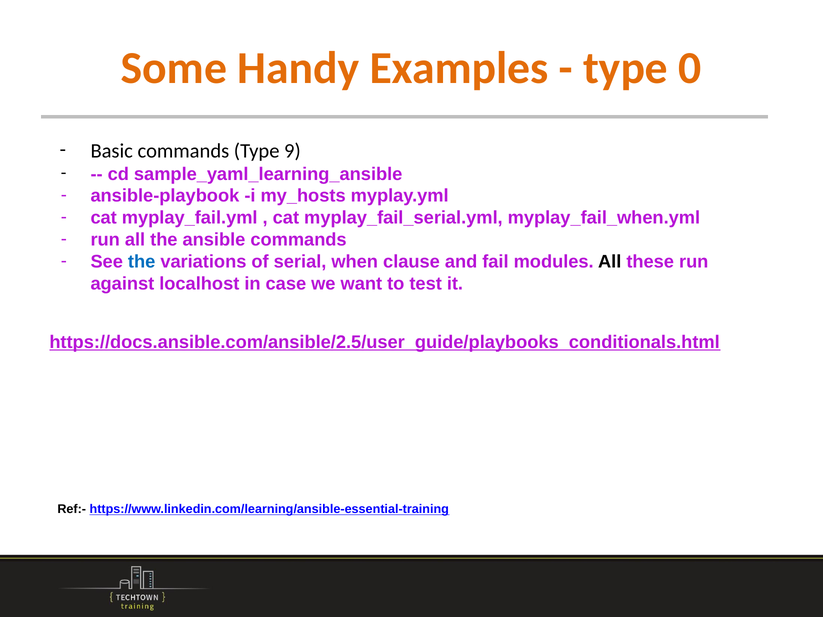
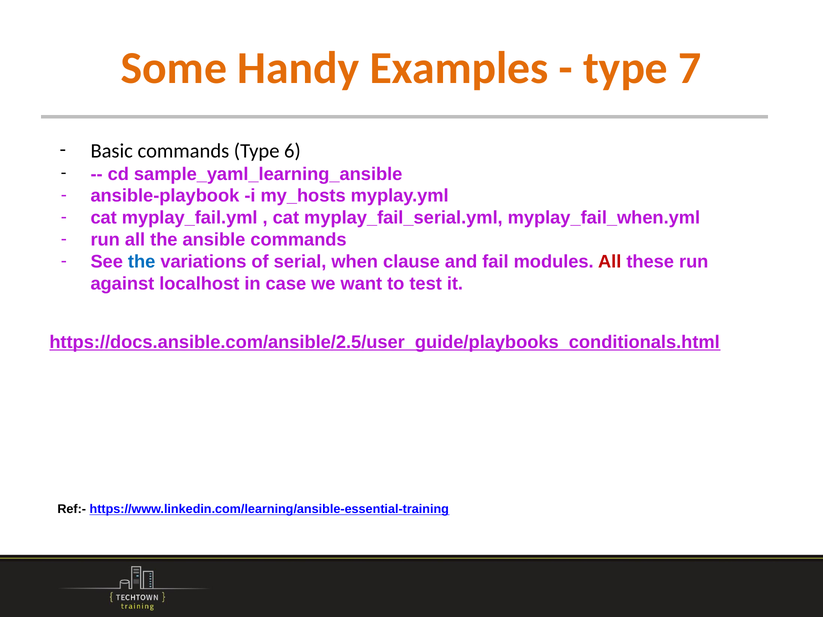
0: 0 -> 7
9: 9 -> 6
All at (610, 262) colour: black -> red
